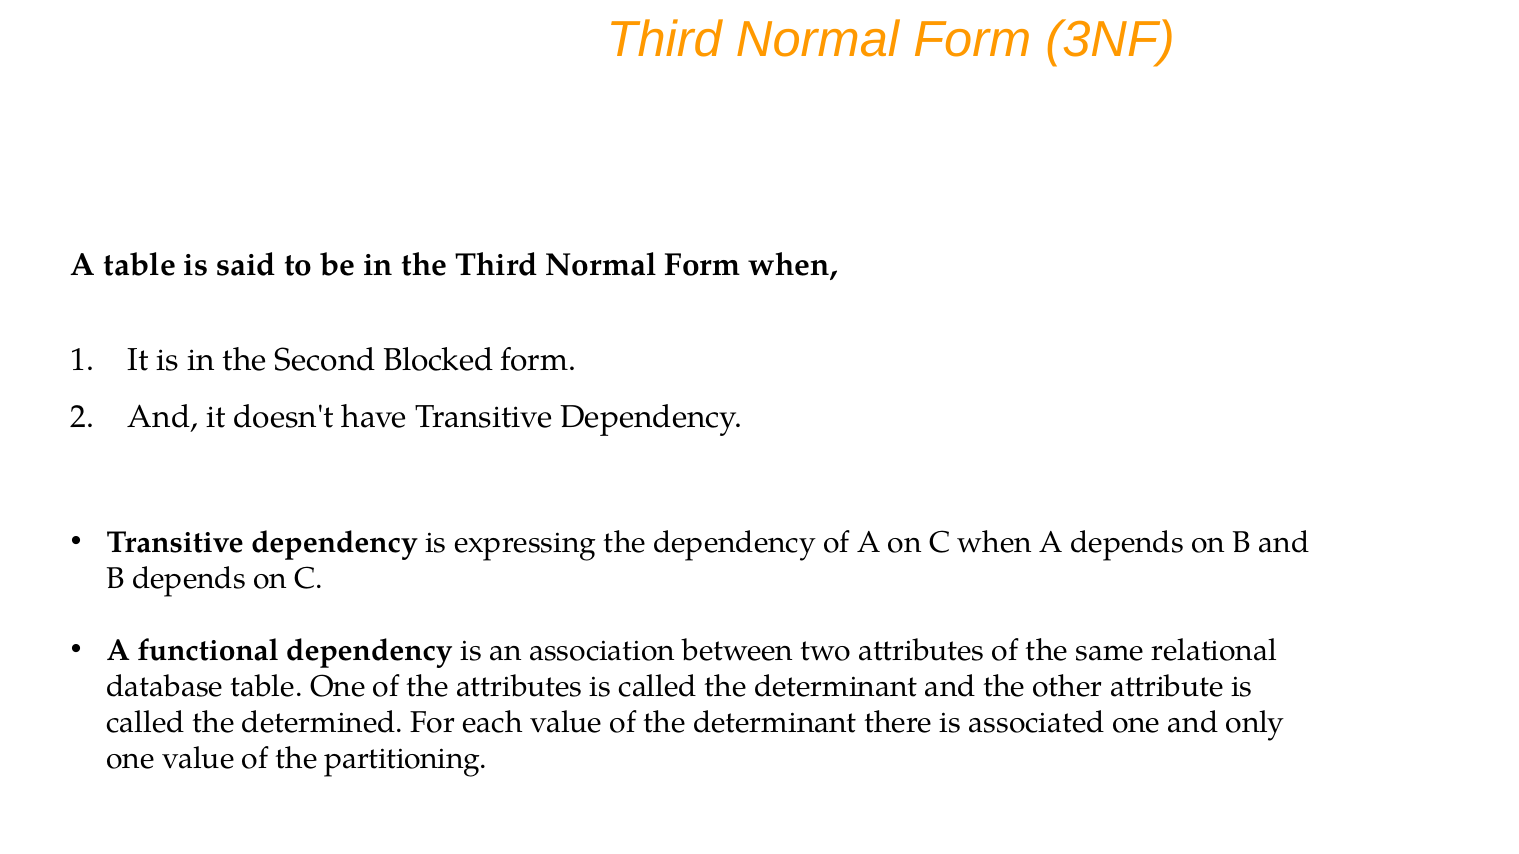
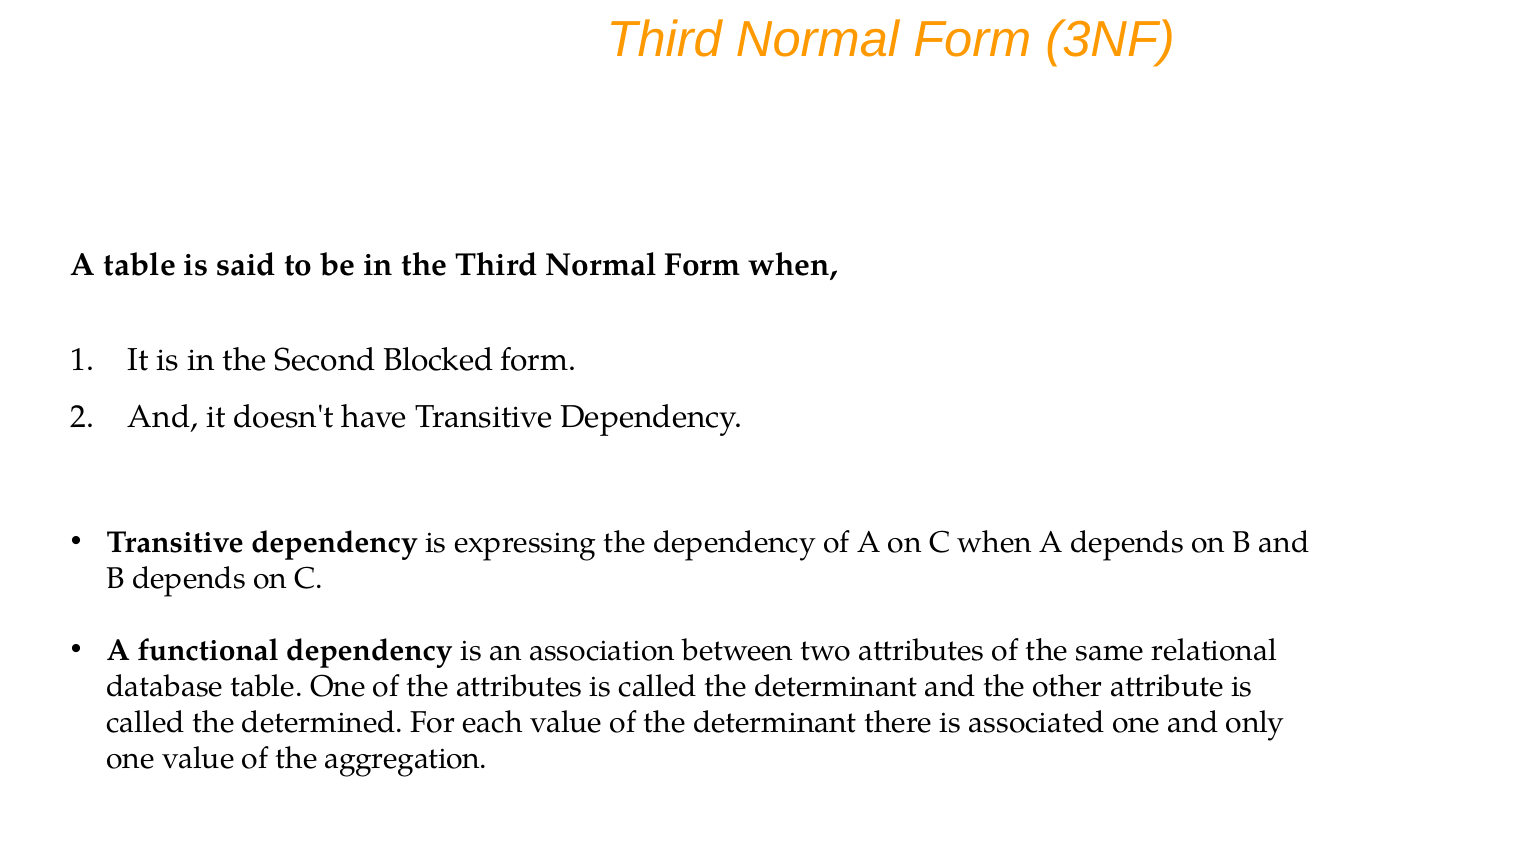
partitioning: partitioning -> aggregation
